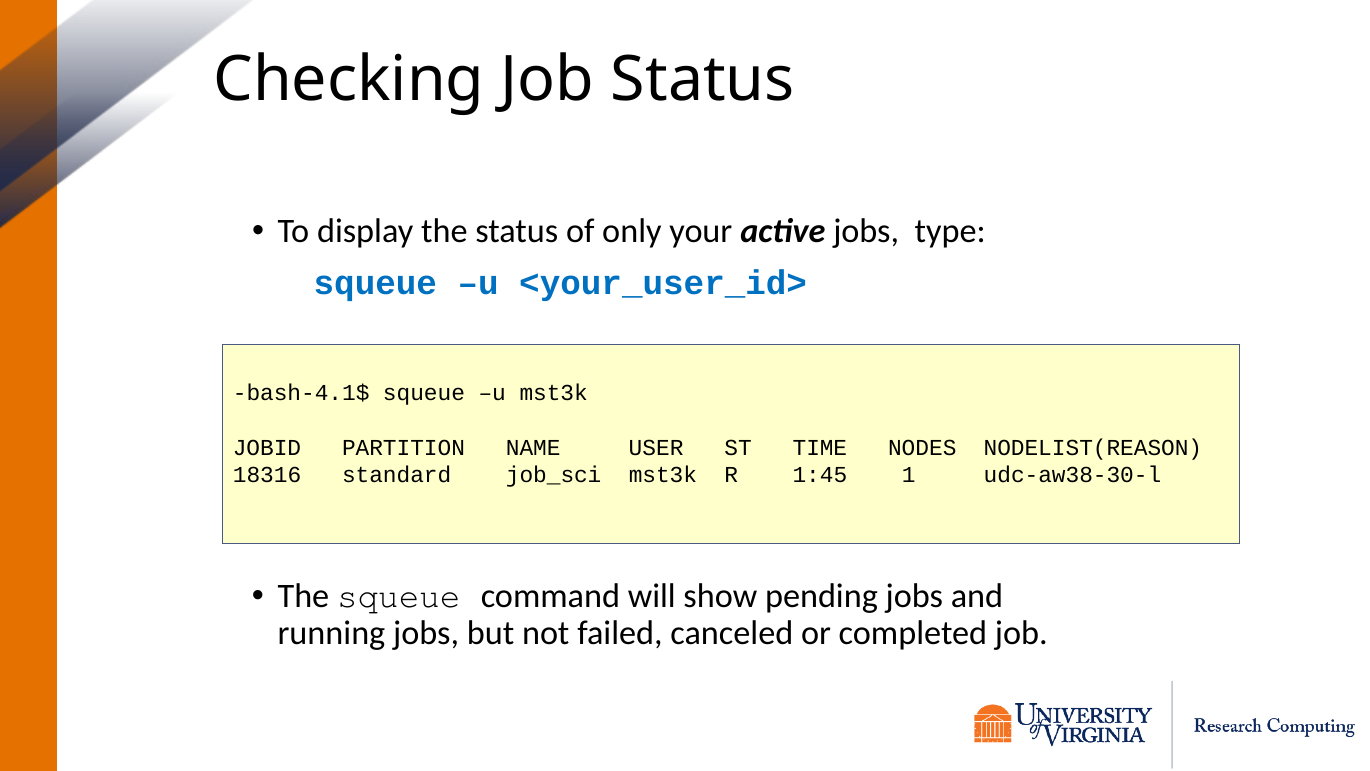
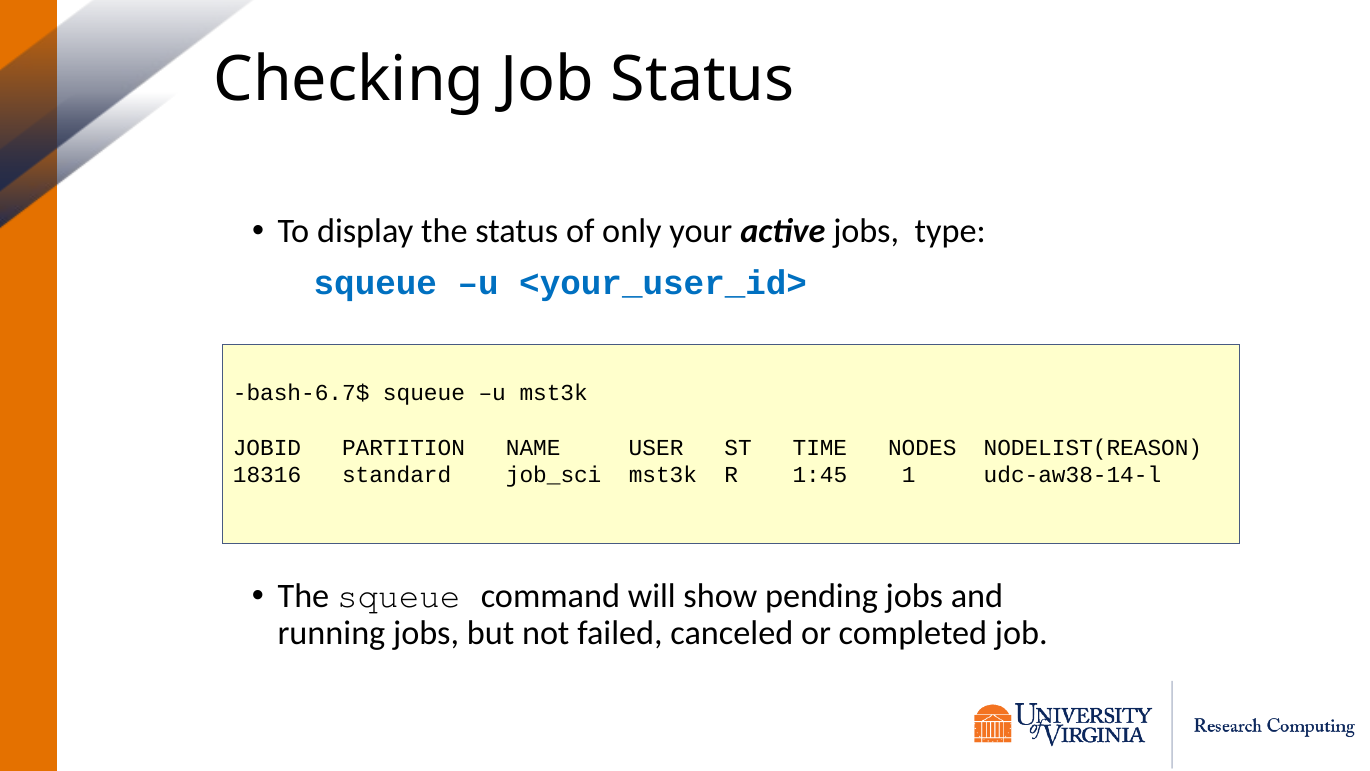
bash-4.1$: bash-4.1$ -> bash-6.7$
udc-aw38-30-l: udc-aw38-30-l -> udc-aw38-14-l
